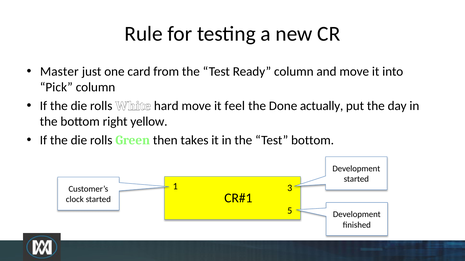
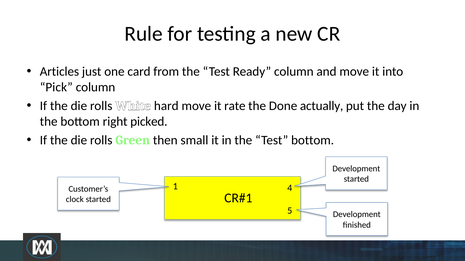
Master: Master -> Articles
feel: feel -> rate
yellow: yellow -> picked
takes: takes -> small
3: 3 -> 4
